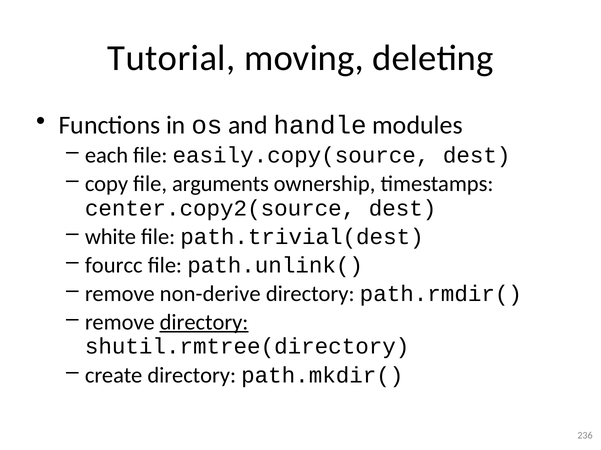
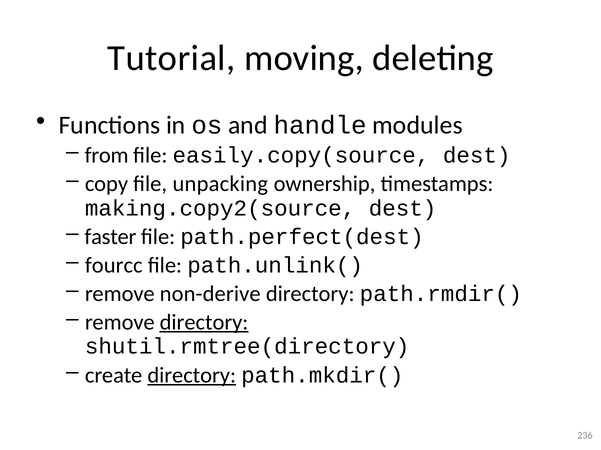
each: each -> from
arguments: arguments -> unpacking
center.copy2(source: center.copy2(source -> making.copy2(source
white: white -> faster
path.trivial(dest: path.trivial(dest -> path.perfect(dest
directory at (192, 376) underline: none -> present
